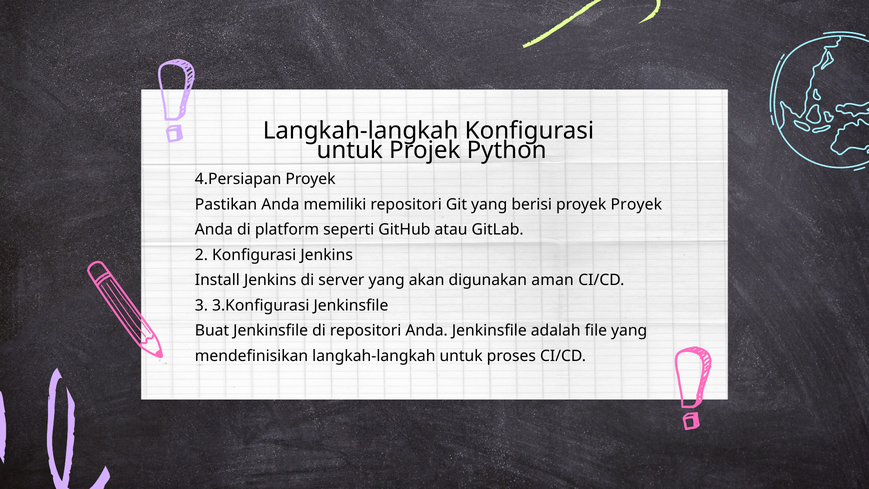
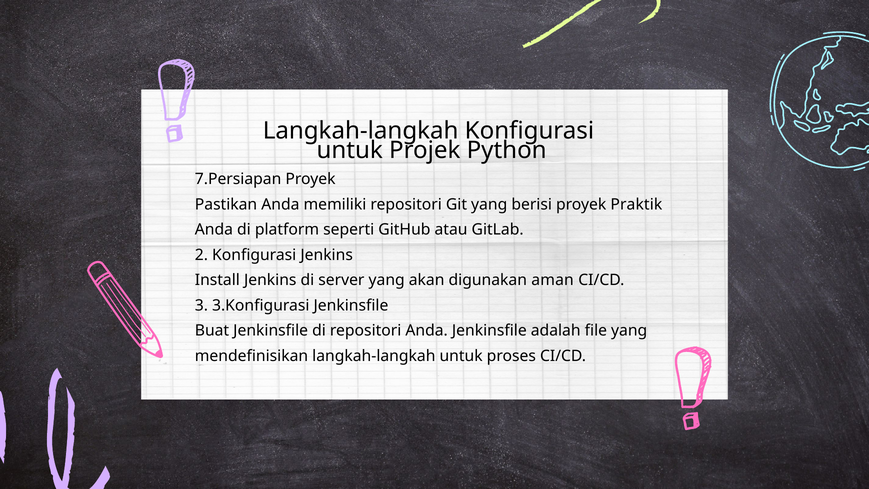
4.Persiapan: 4.Persiapan -> 7.Persiapan
proyek Proyek: Proyek -> Praktik
